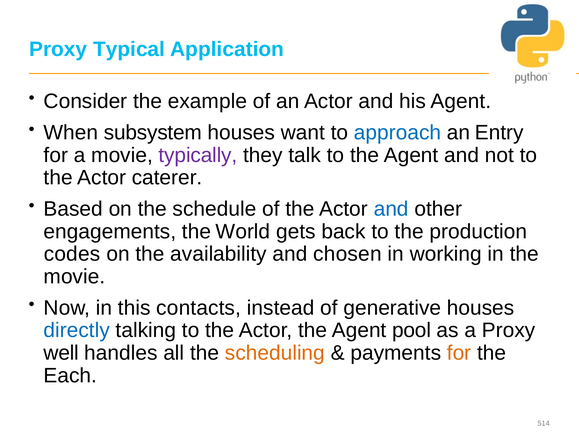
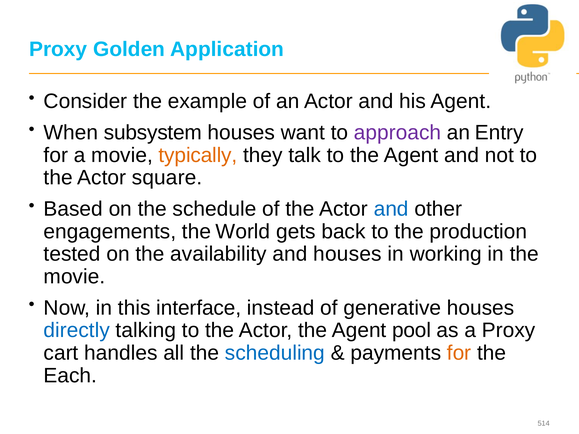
Typical: Typical -> Golden
approach colour: blue -> purple
typically colour: purple -> orange
caterer: caterer -> square
codes: codes -> tested
and chosen: chosen -> houses
contacts: contacts -> interface
well: well -> cart
scheduling colour: orange -> blue
